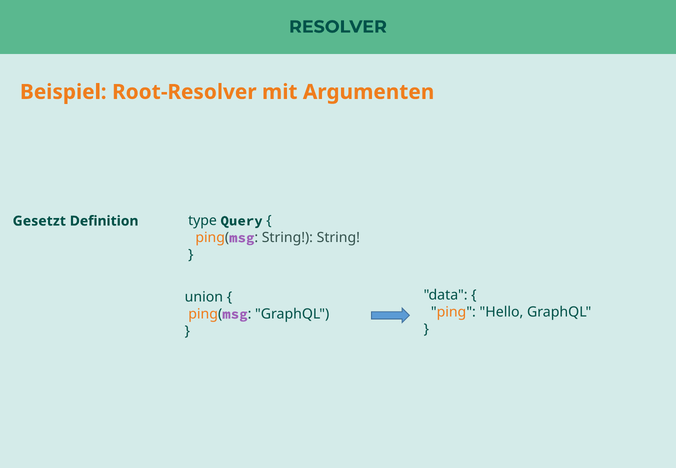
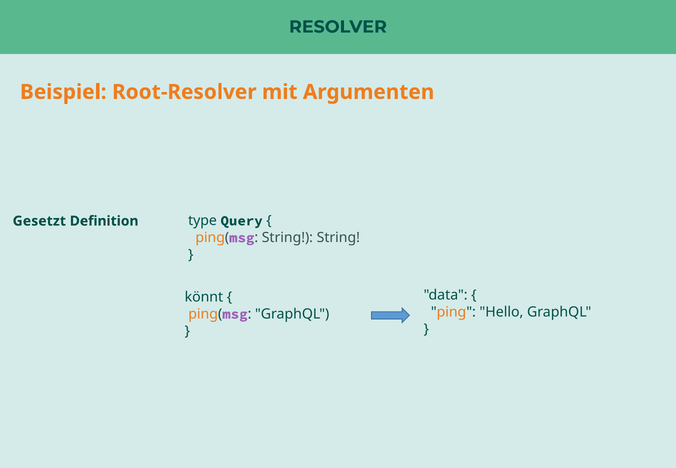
union: union -> könnt
